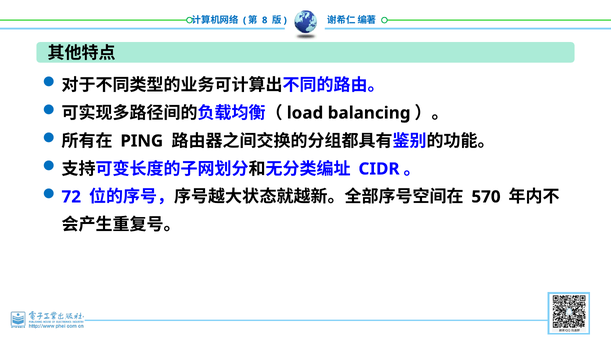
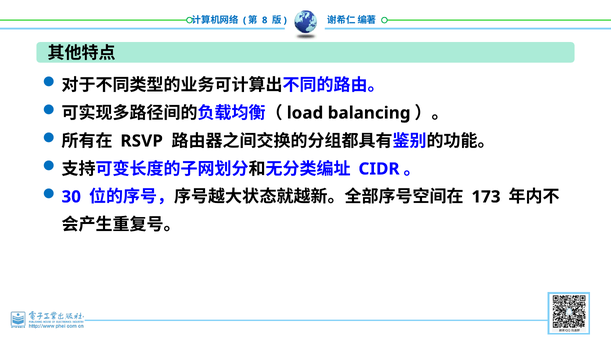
PING: PING -> RSVP
72: 72 -> 30
570: 570 -> 173
